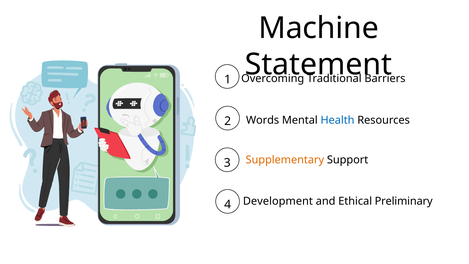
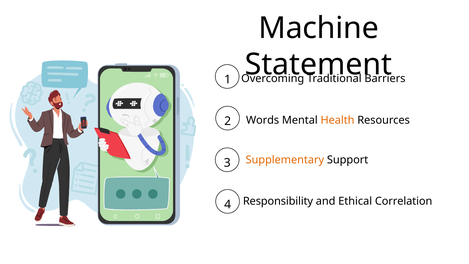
Health colour: blue -> orange
Development: Development -> Responsibility
Preliminary: Preliminary -> Correlation
